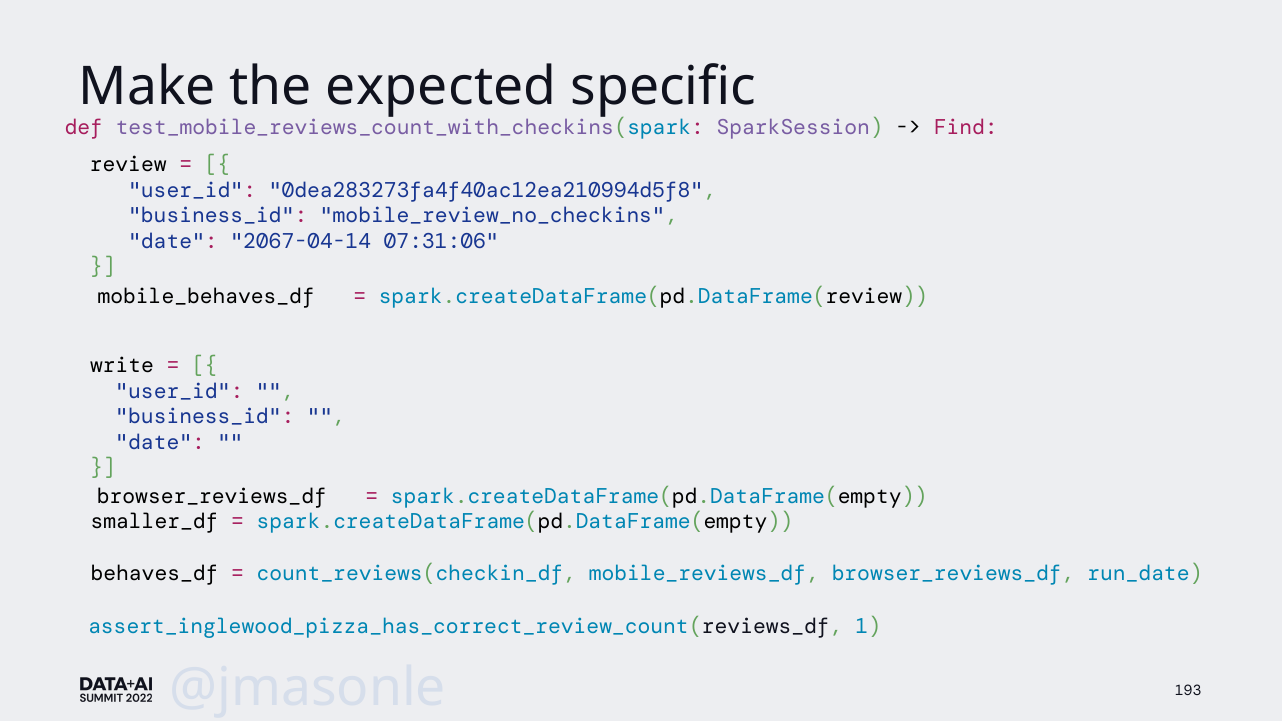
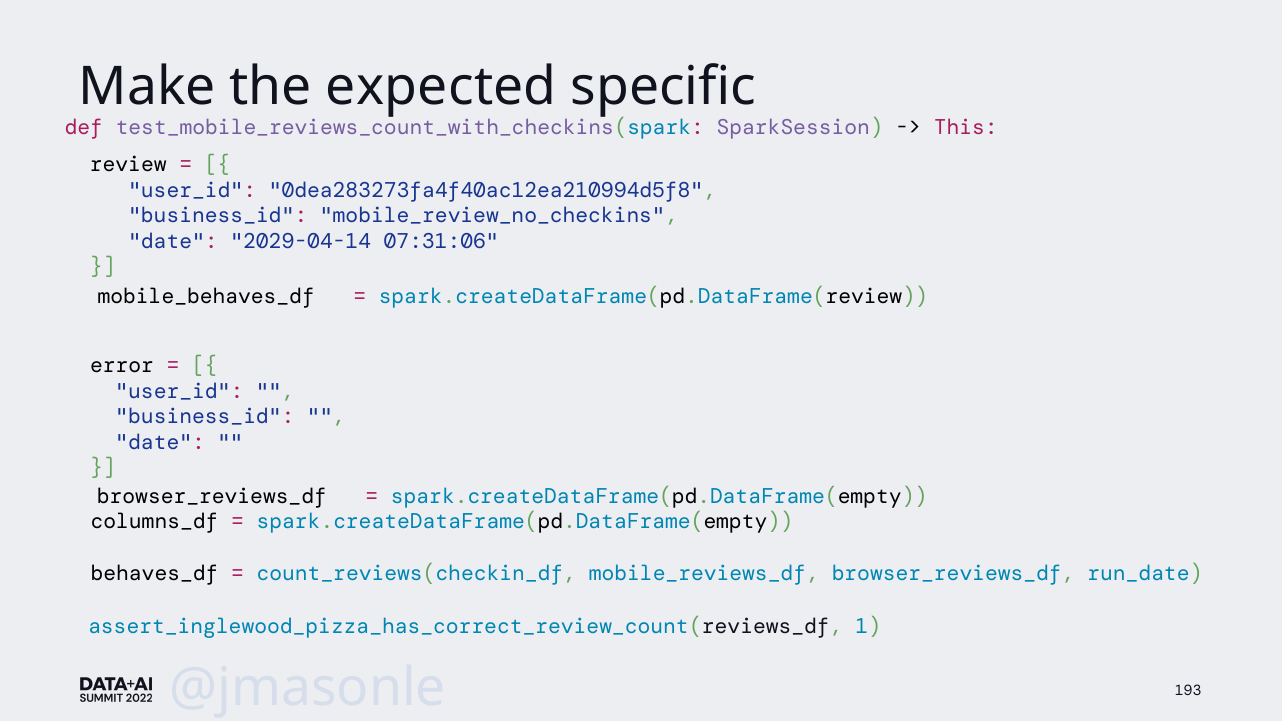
Find: Find -> This
2067-04-14: 2067-04-14 -> 2029-04-14
write: write -> error
smaller_df: smaller_df -> columns_df
